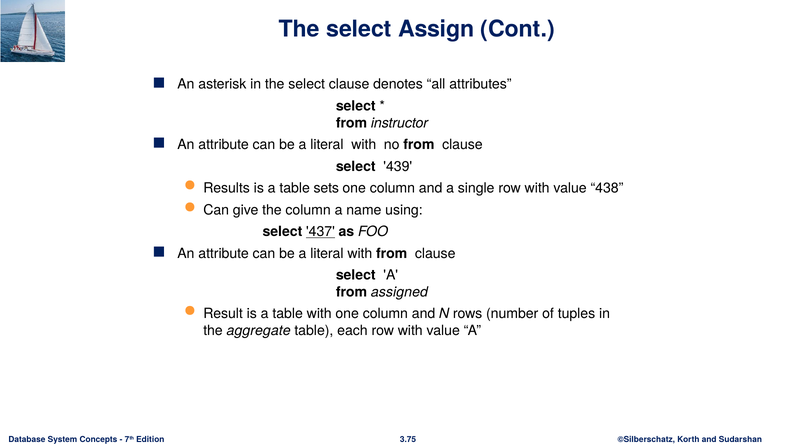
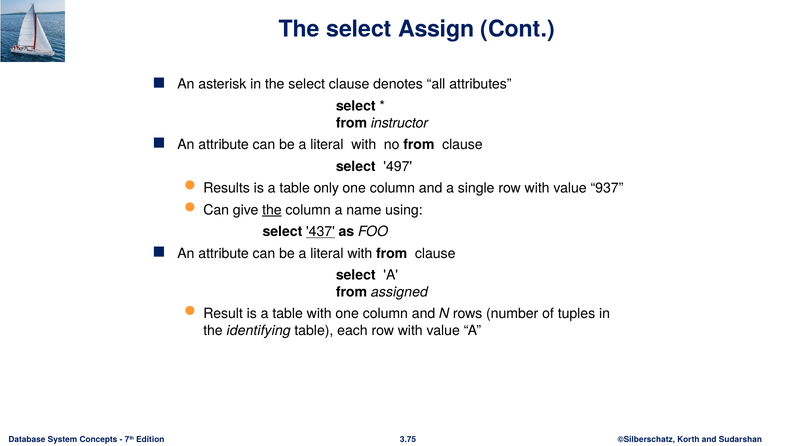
439: 439 -> 497
sets: sets -> only
438: 438 -> 937
the at (272, 210) underline: none -> present
aggregate: aggregate -> identifying
